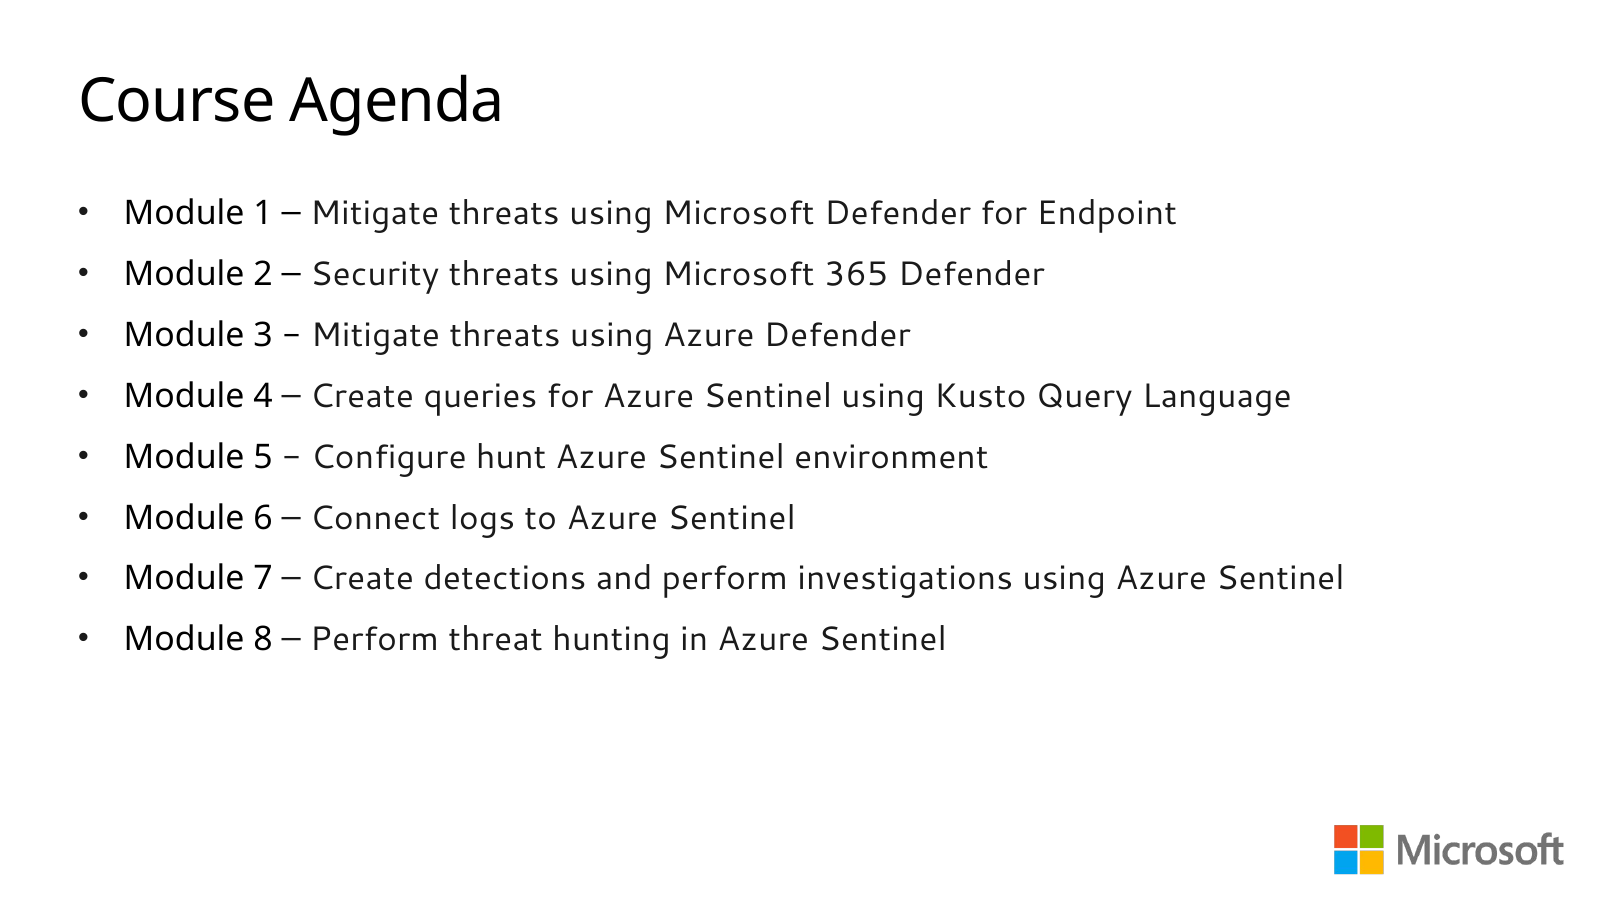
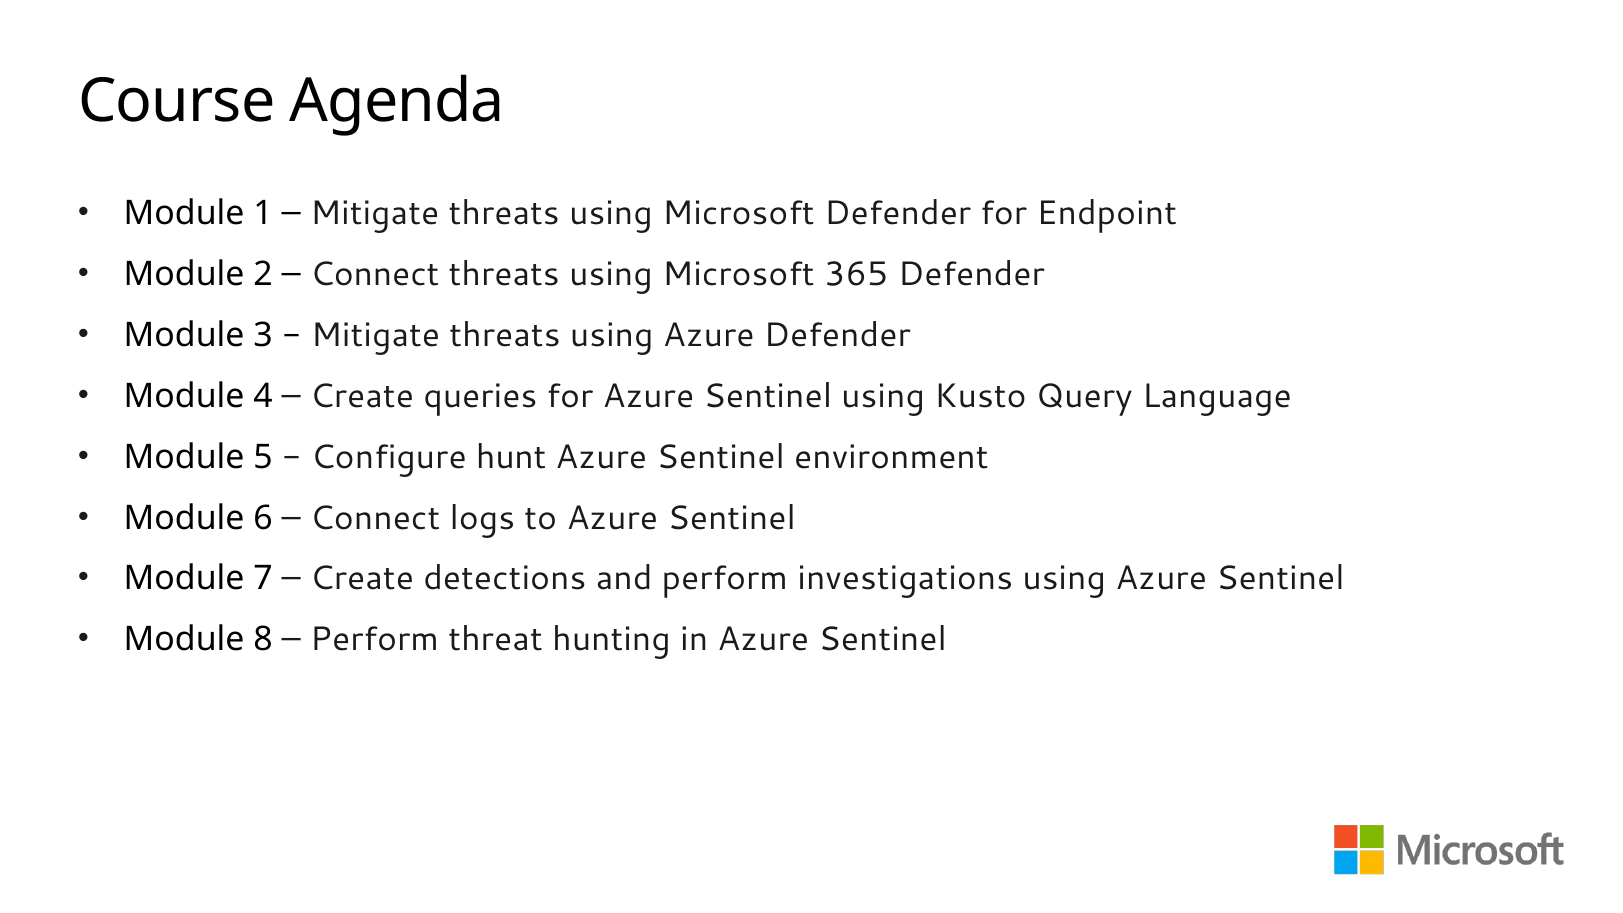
Security at (375, 274): Security -> Connect
